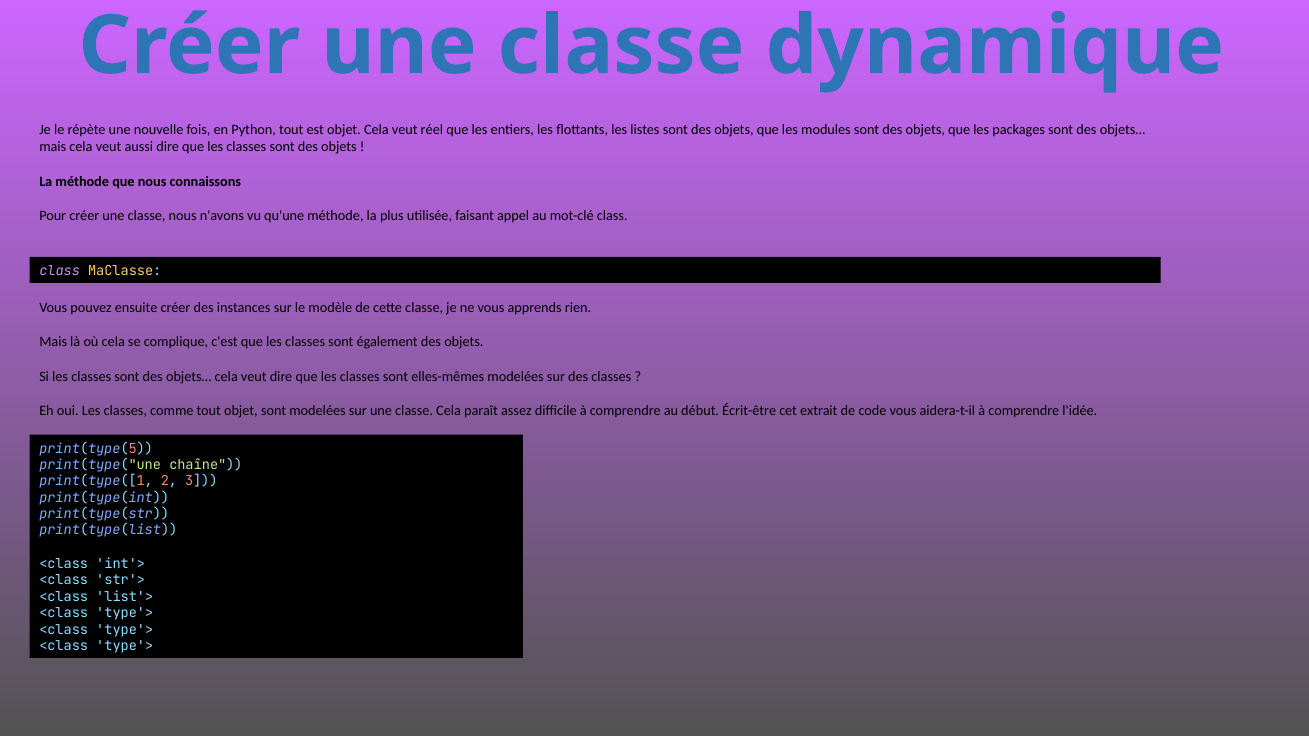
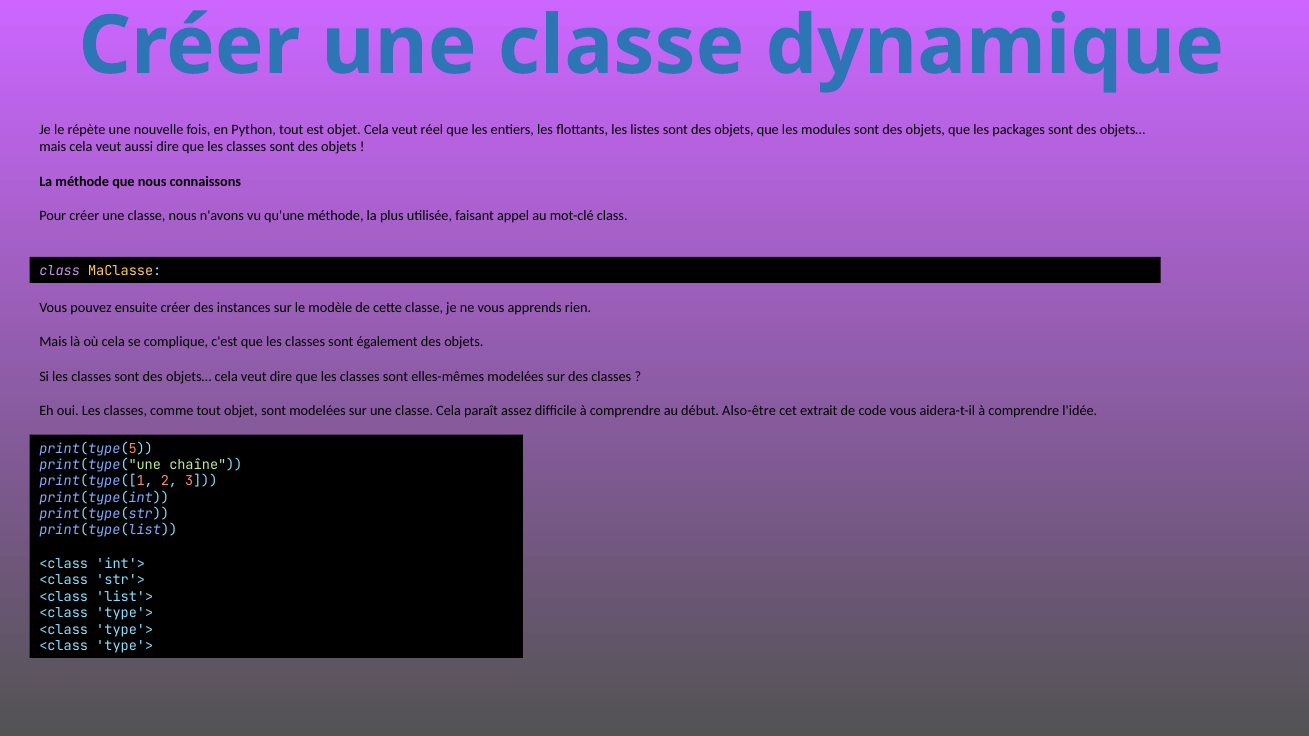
Écrit-être: Écrit-être -> Also-être
